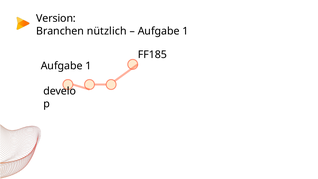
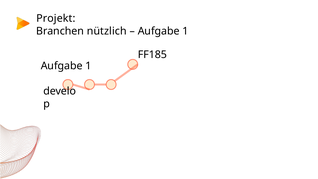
Version: Version -> Projekt
